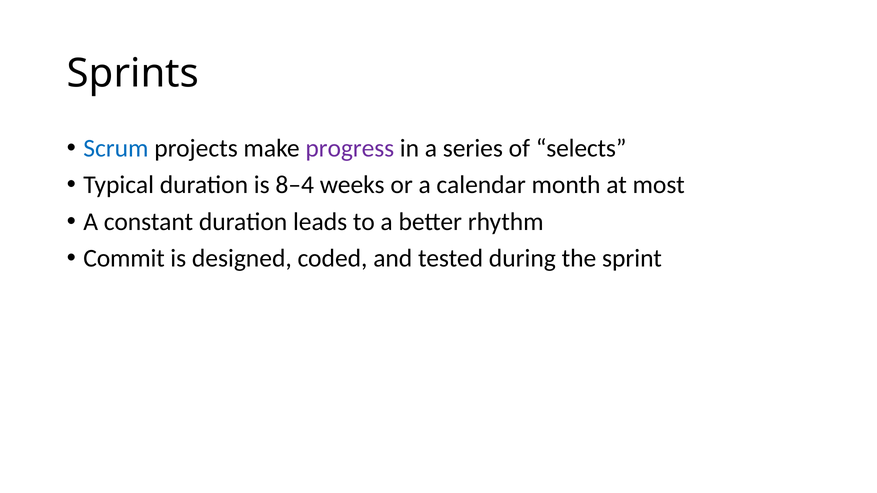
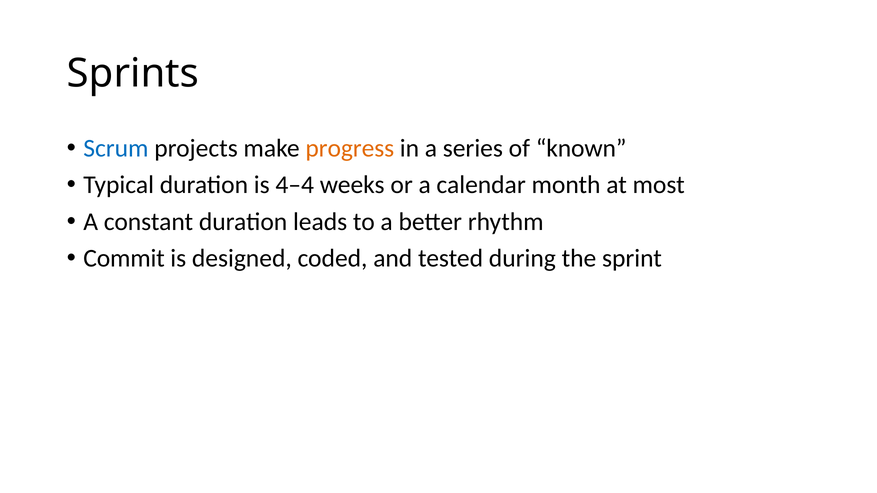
progress colour: purple -> orange
selects: selects -> known
8–4: 8–4 -> 4–4
